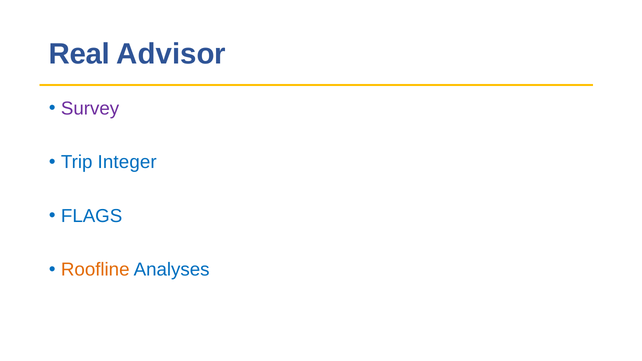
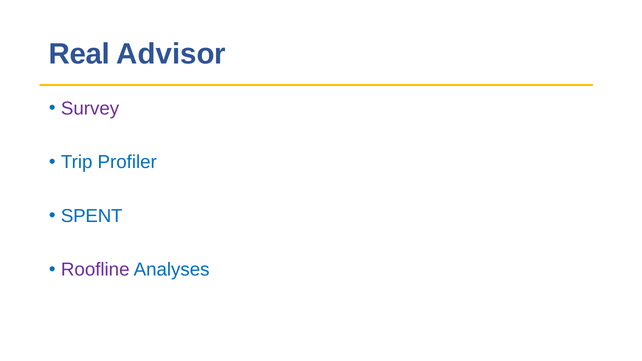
Integer: Integer -> Profiler
FLAGS: FLAGS -> SPENT
Roofline colour: orange -> purple
